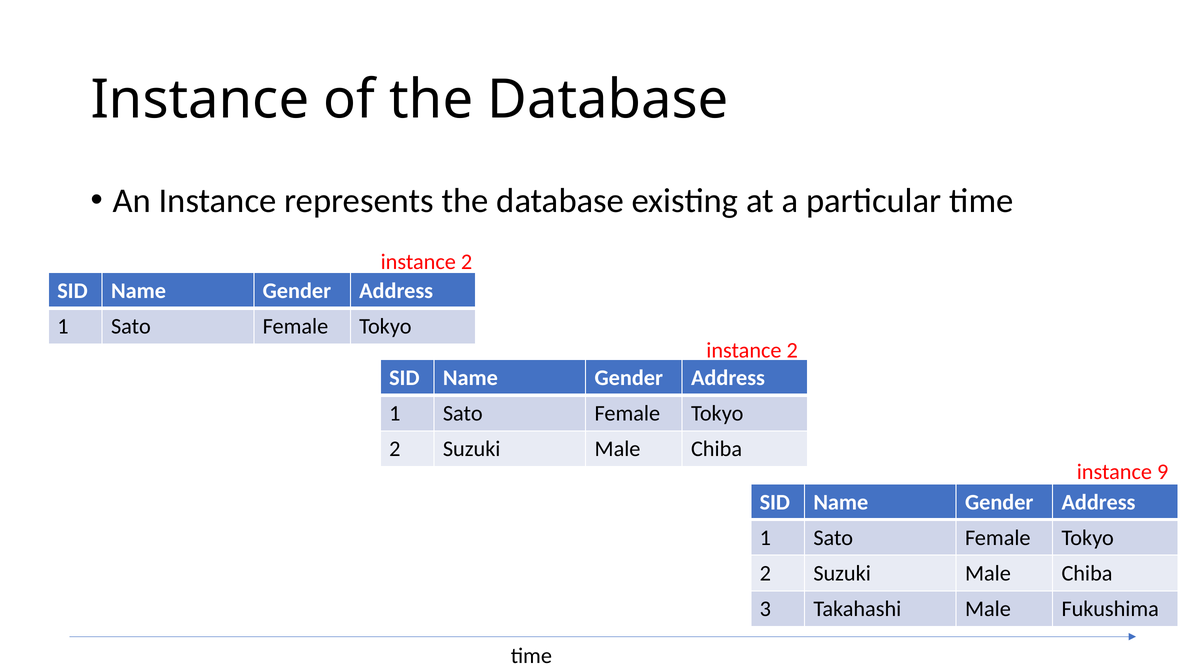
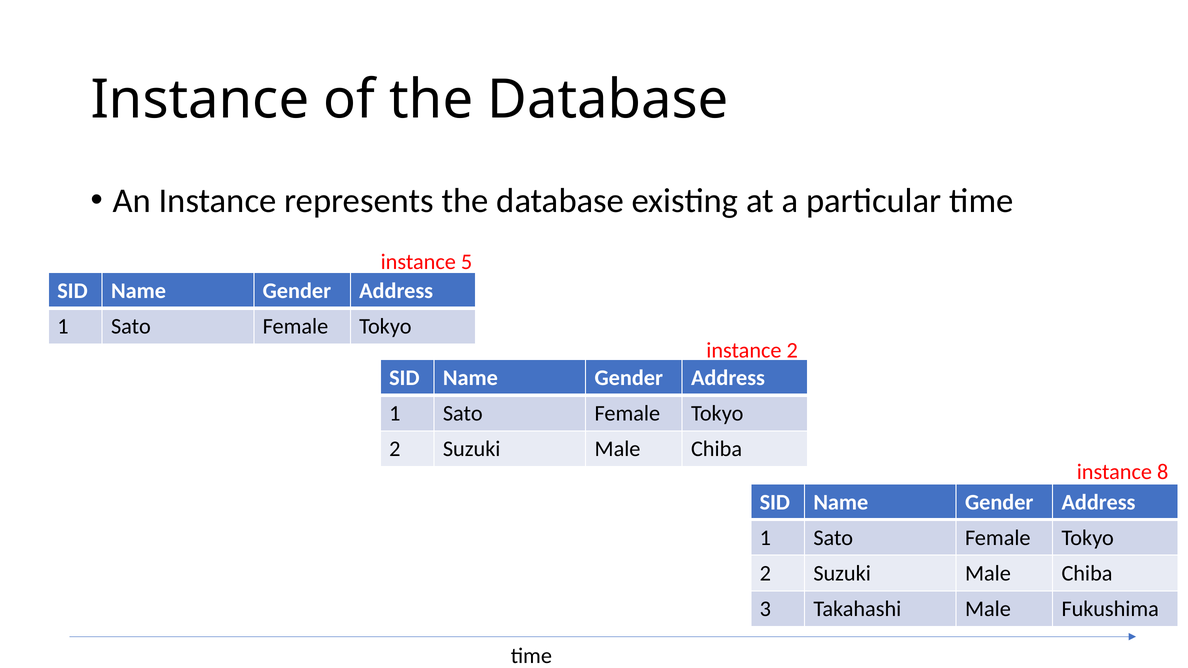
2 at (467, 262): 2 -> 5
9: 9 -> 8
